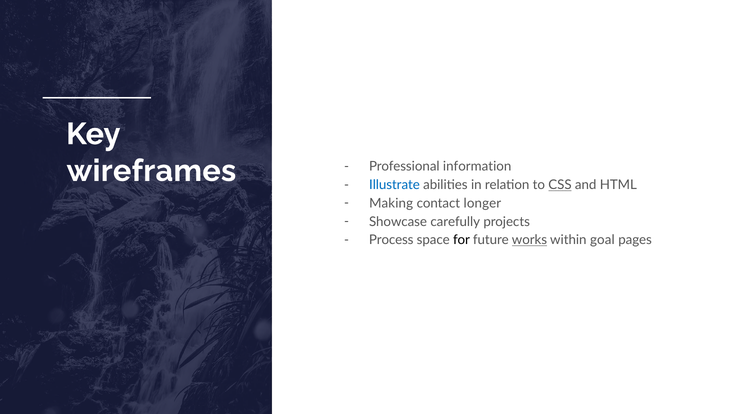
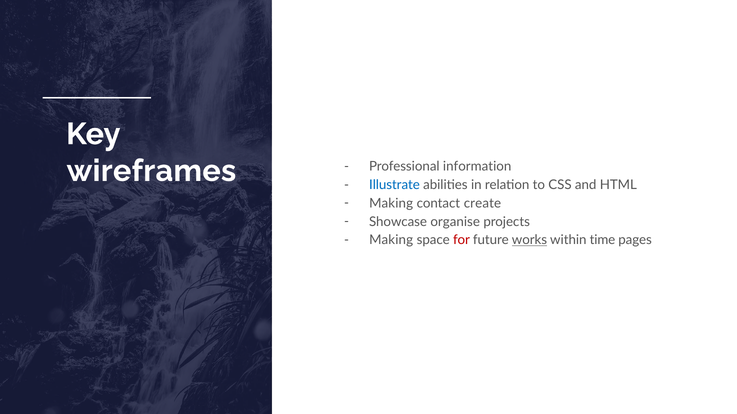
CSS underline: present -> none
longer: longer -> create
carefully: carefully -> organise
Process at (391, 240): Process -> Making
for colour: black -> red
goal: goal -> time
